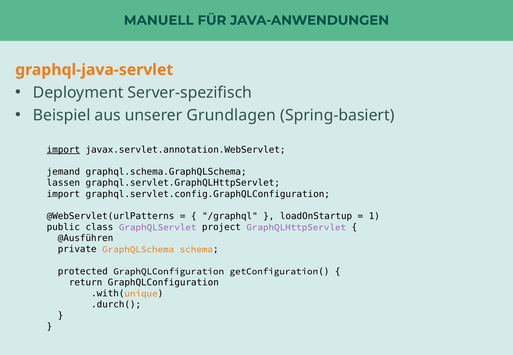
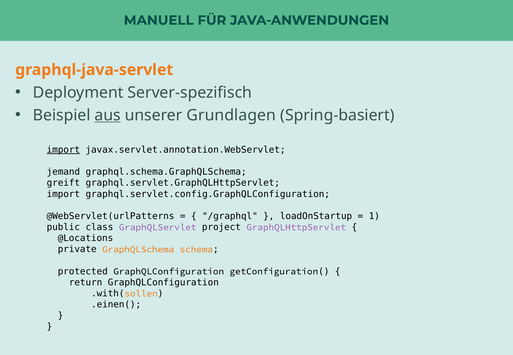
aus underline: none -> present
lassen: lassen -> greift
@Ausführen: @Ausführen -> @Locations
unique: unique -> sollen
.durch(: .durch( -> .einen(
